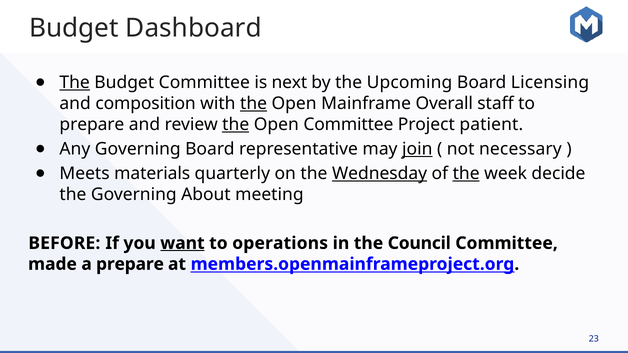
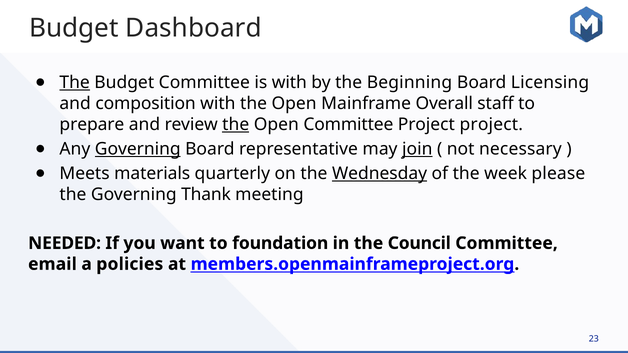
is next: next -> with
Upcoming: Upcoming -> Beginning
the at (254, 104) underline: present -> none
Project patient: patient -> project
Governing at (138, 149) underline: none -> present
the at (466, 174) underline: present -> none
decide: decide -> please
About: About -> Thank
BEFORE: BEFORE -> NEEDED
want underline: present -> none
operations: operations -> foundation
made: made -> email
a prepare: prepare -> policies
